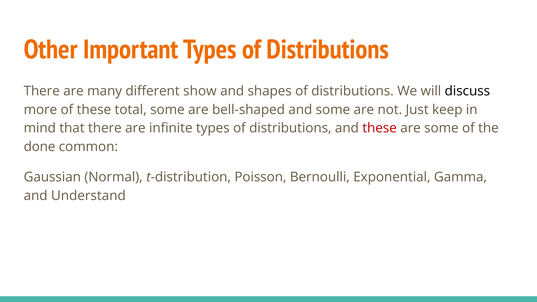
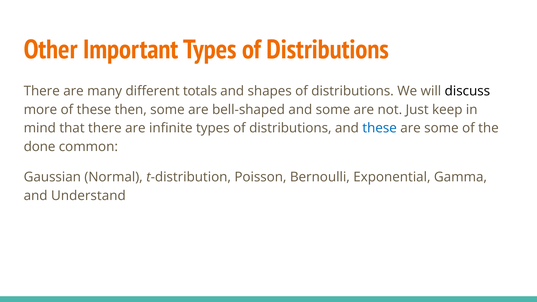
show: show -> totals
total: total -> then
these at (380, 128) colour: red -> blue
